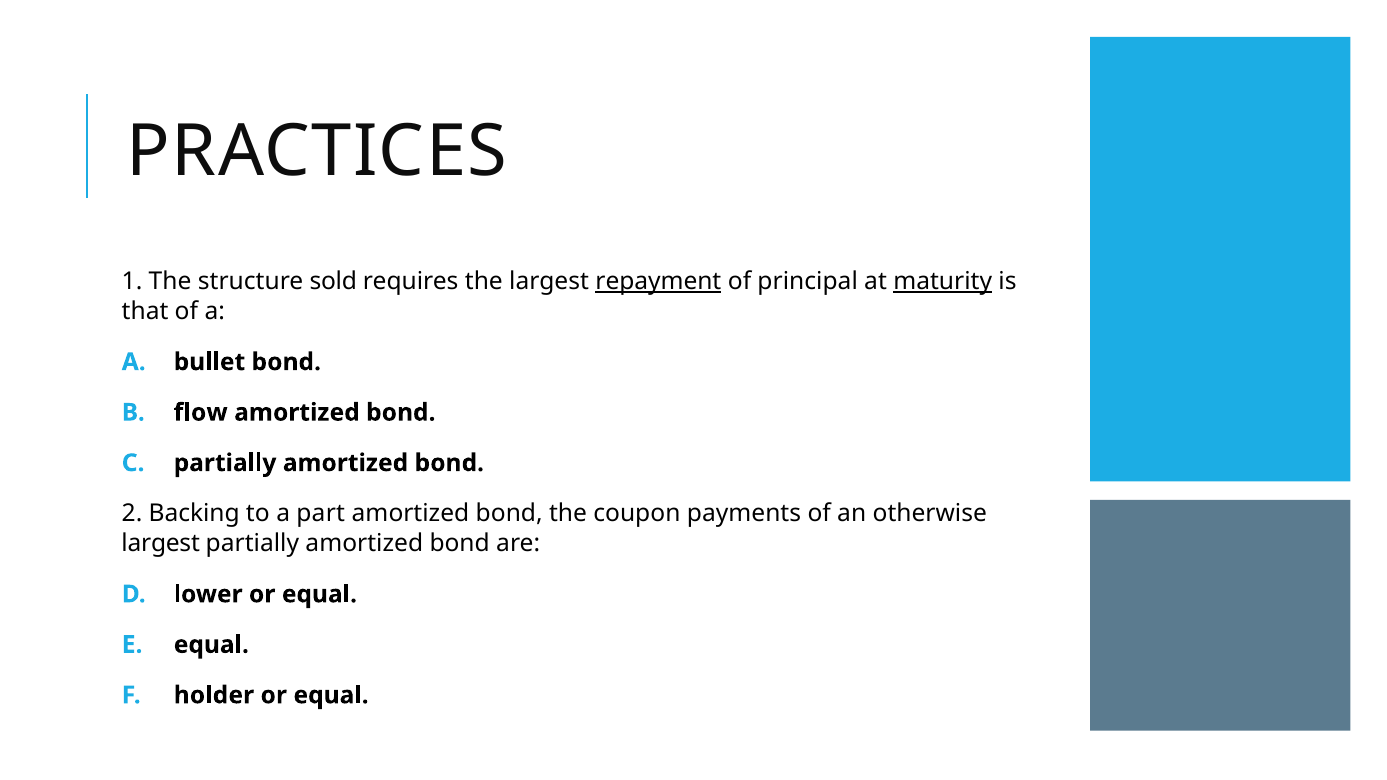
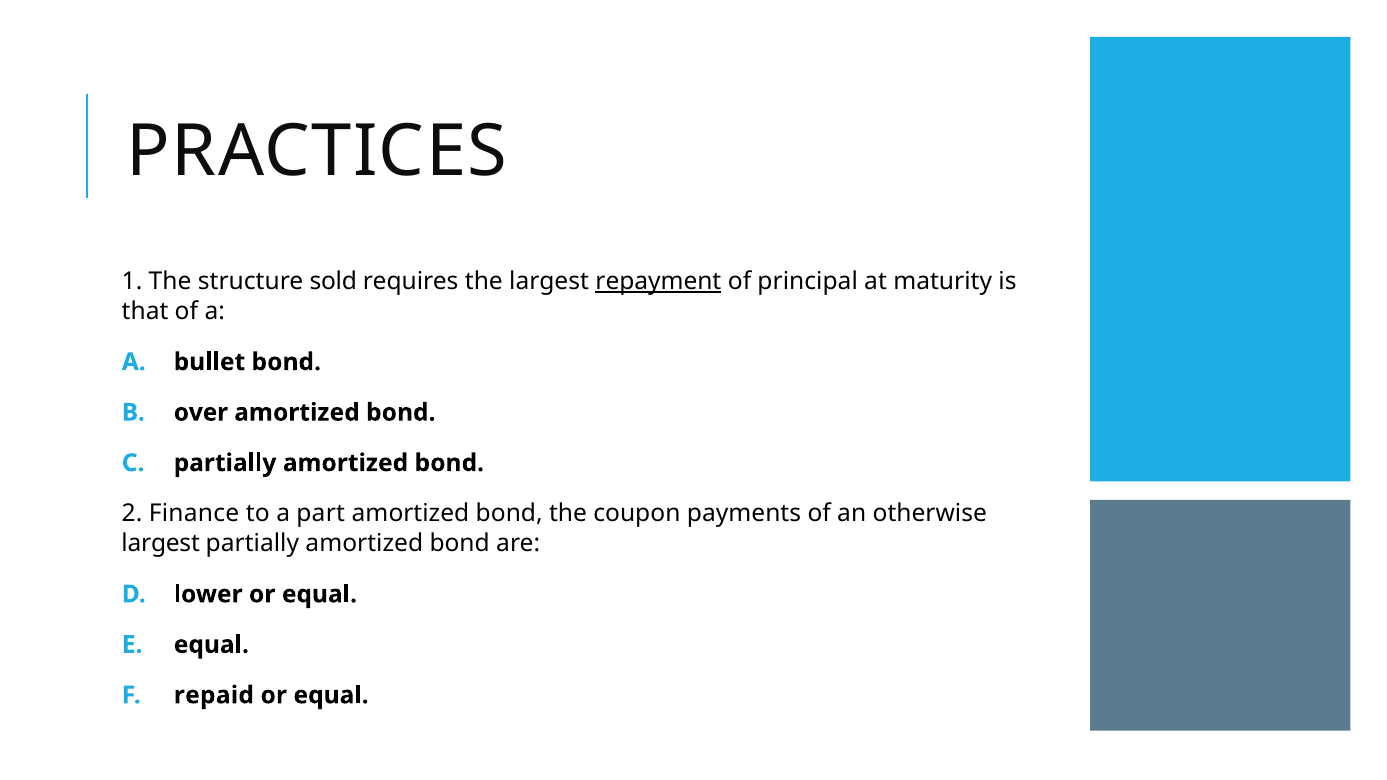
maturity underline: present -> none
flow: flow -> over
Backing: Backing -> Finance
holder: holder -> repaid
